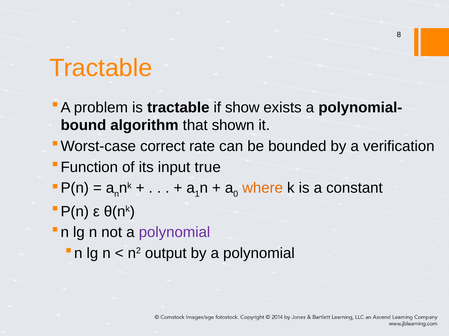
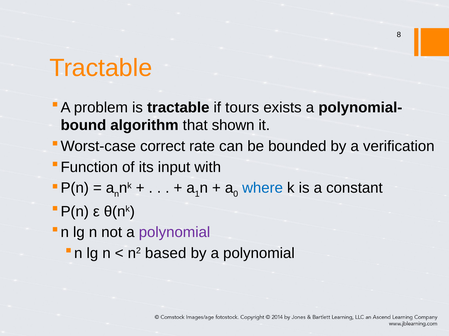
show: show -> tours
true: true -> with
where colour: orange -> blue
output: output -> based
